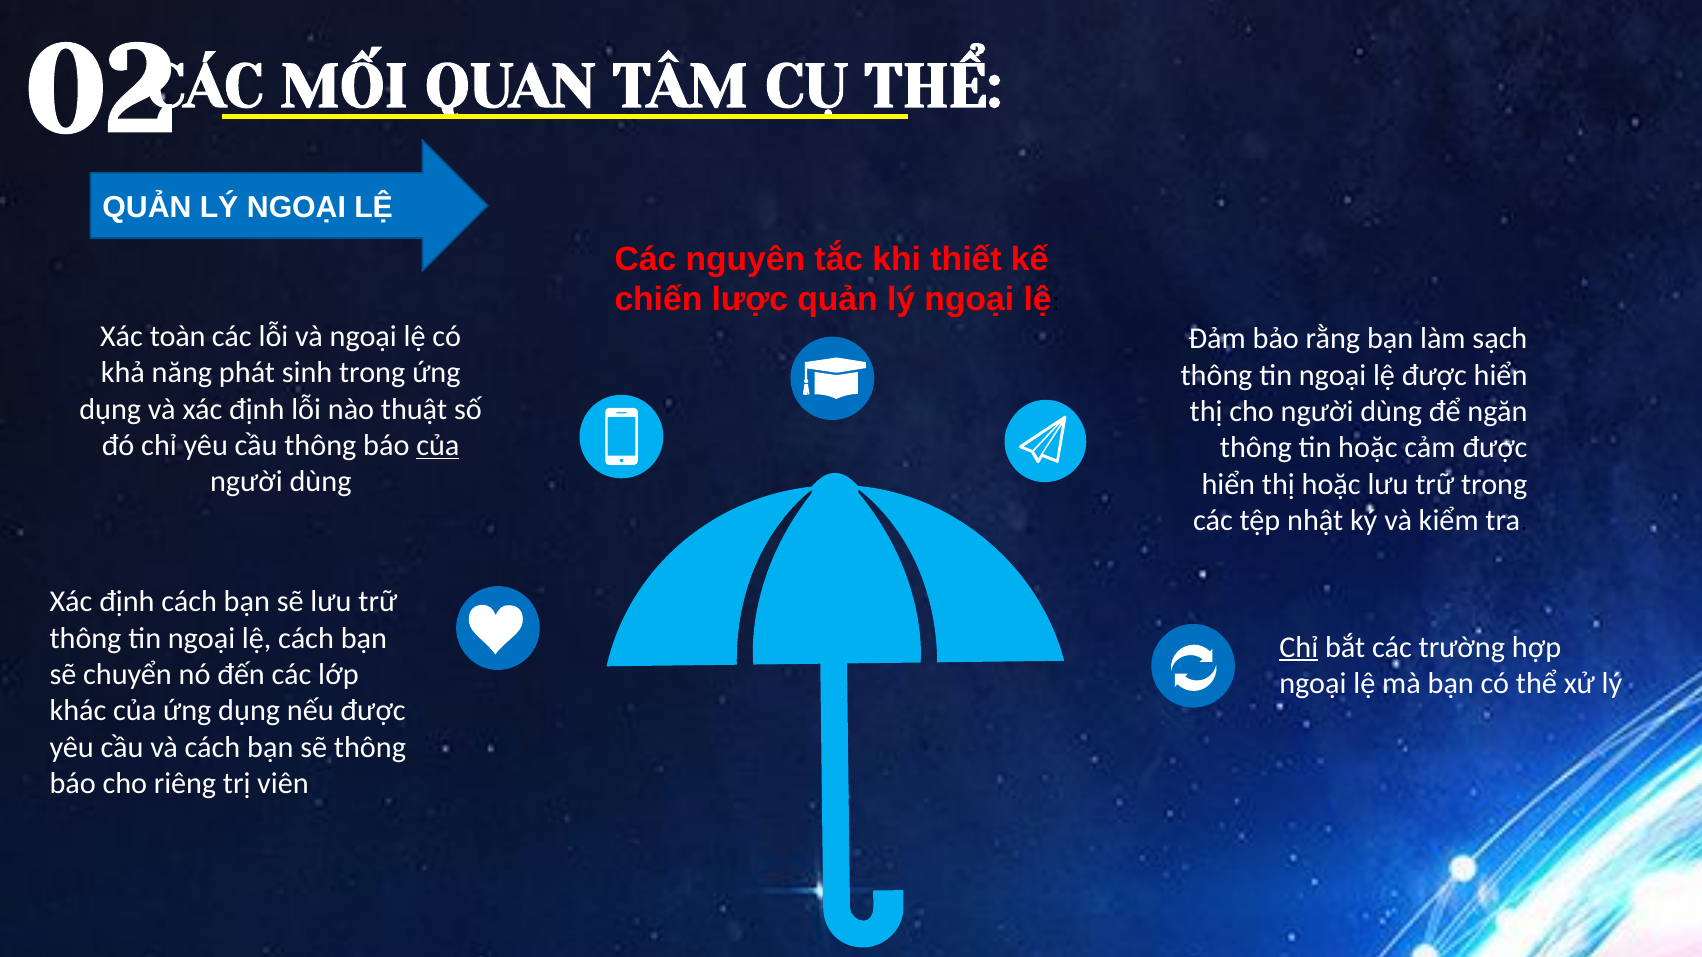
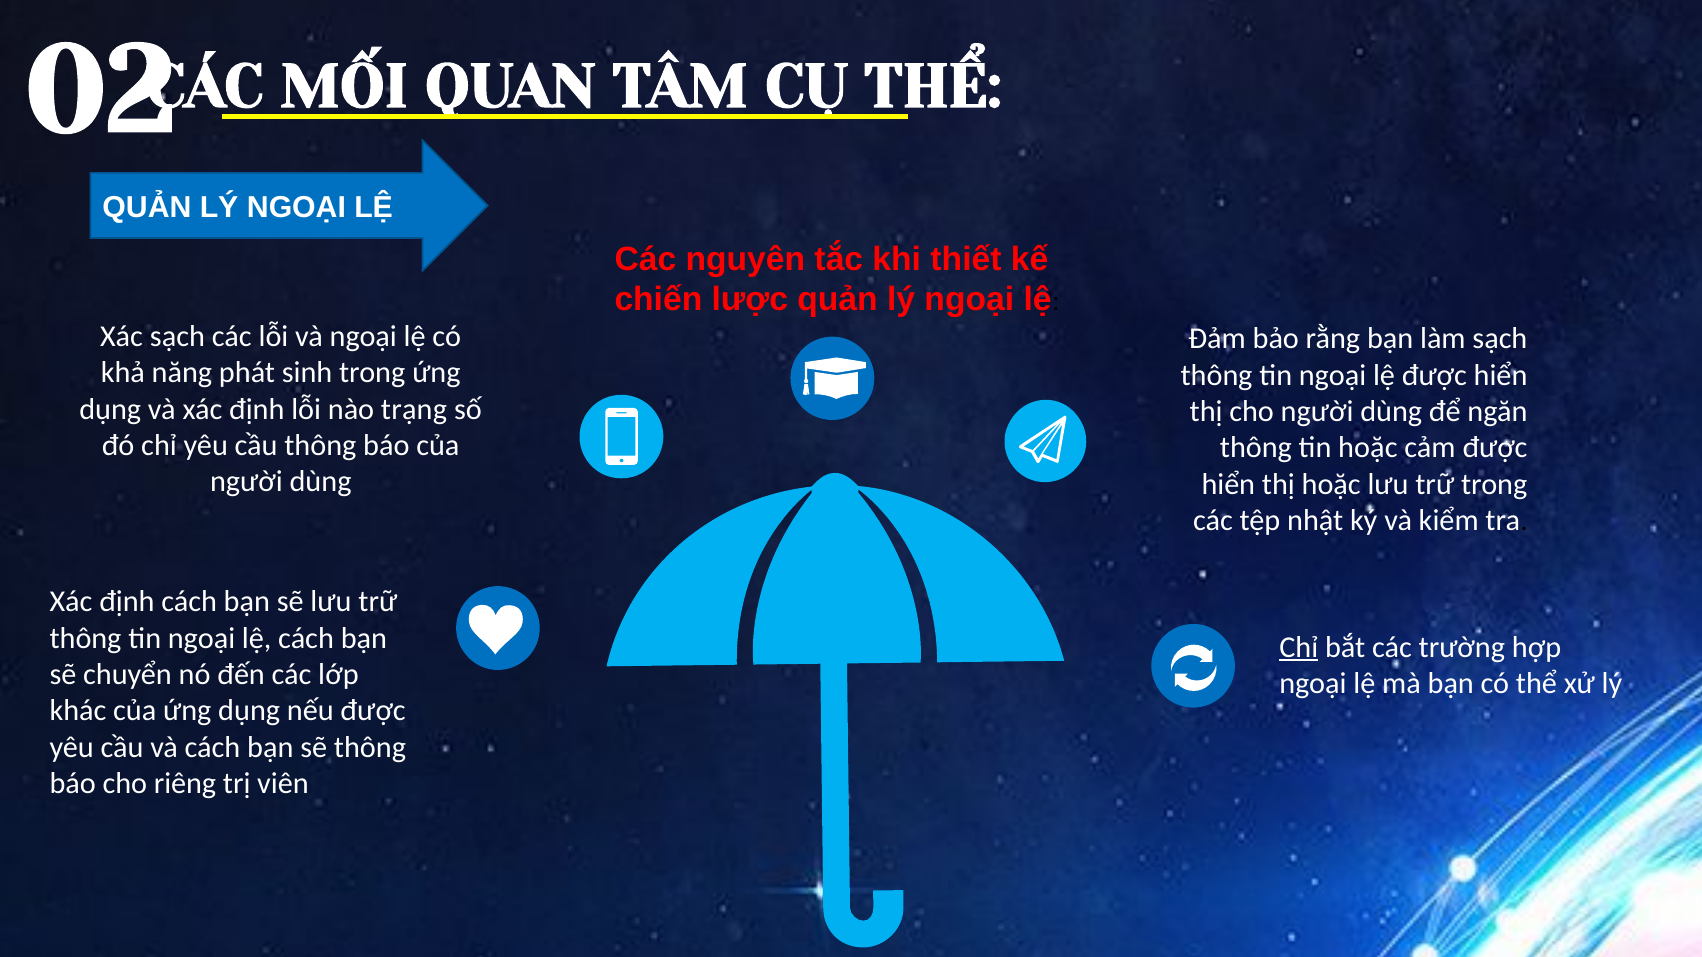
Xác toàn: toàn -> sạch
thuật: thuật -> trạng
của at (438, 446) underline: present -> none
